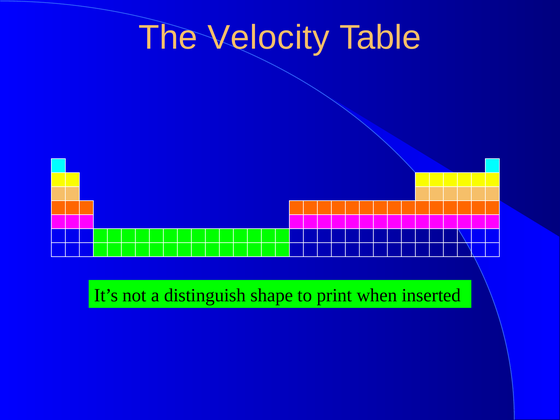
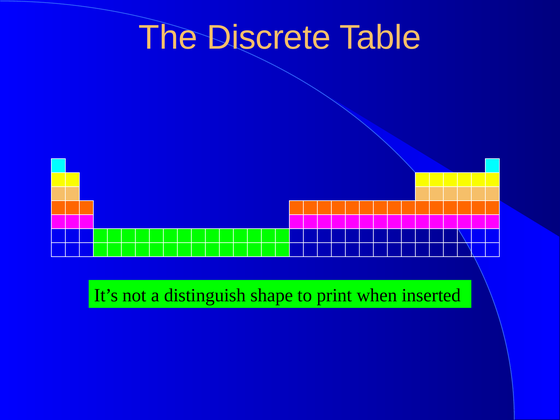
Velocity: Velocity -> Discrete
